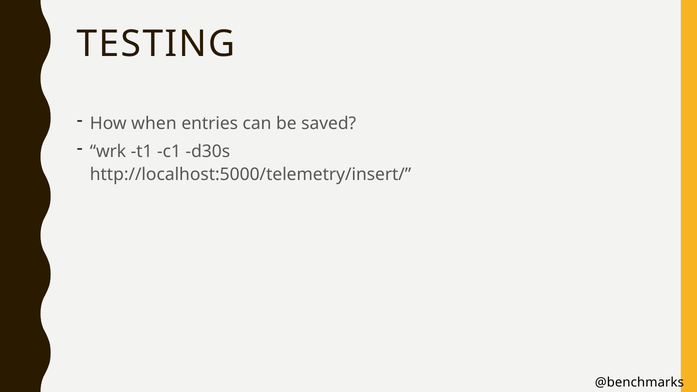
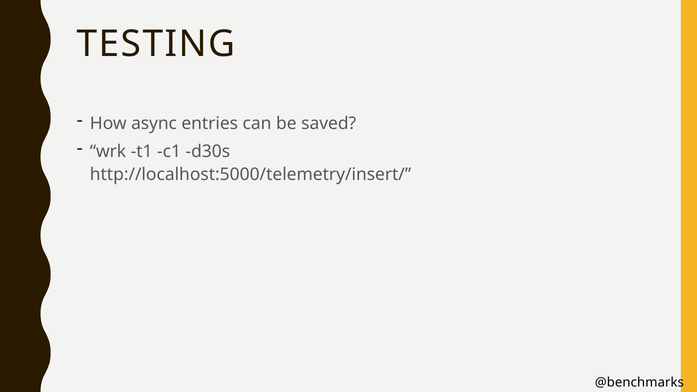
when: when -> async
